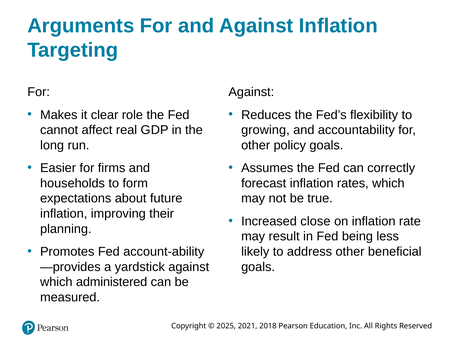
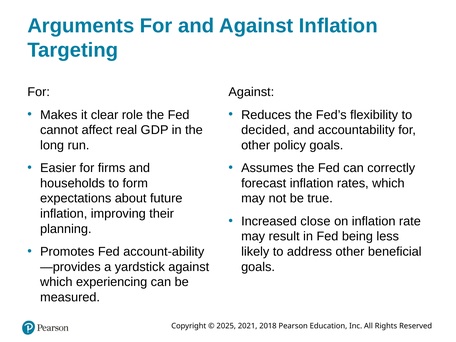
growing: growing -> decided
administered: administered -> experiencing
